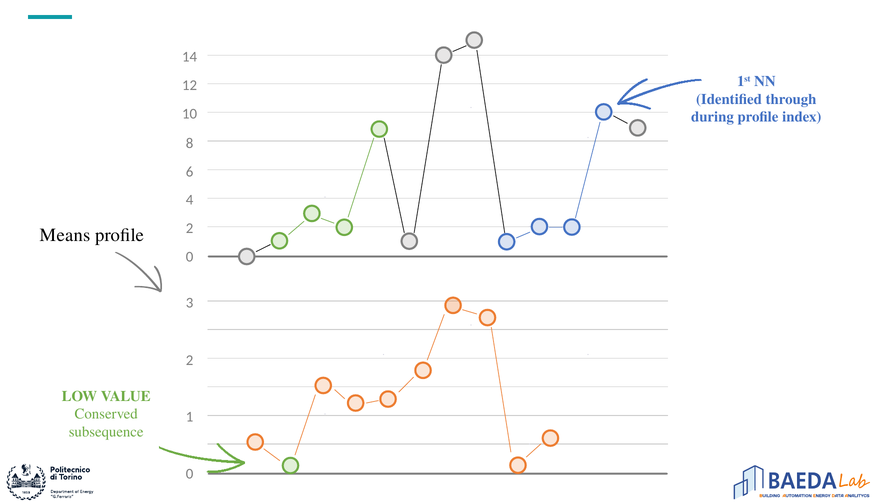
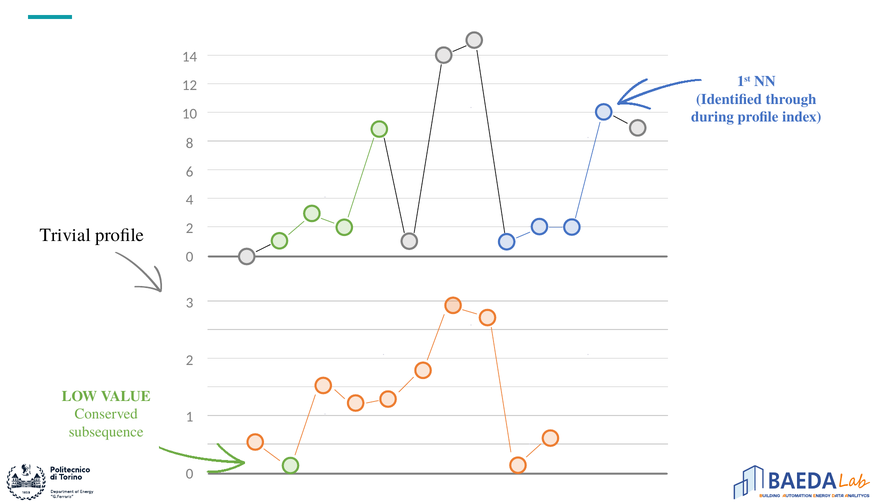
Means: Means -> Trivial
